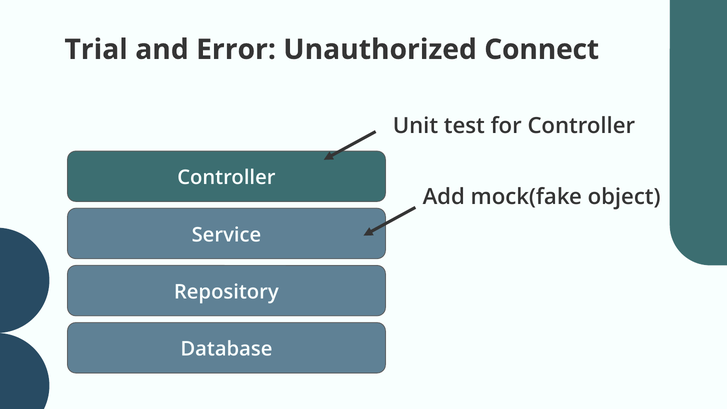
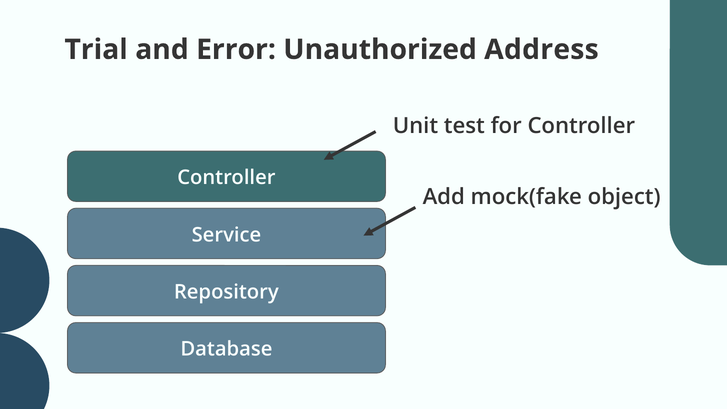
Connect: Connect -> Address
